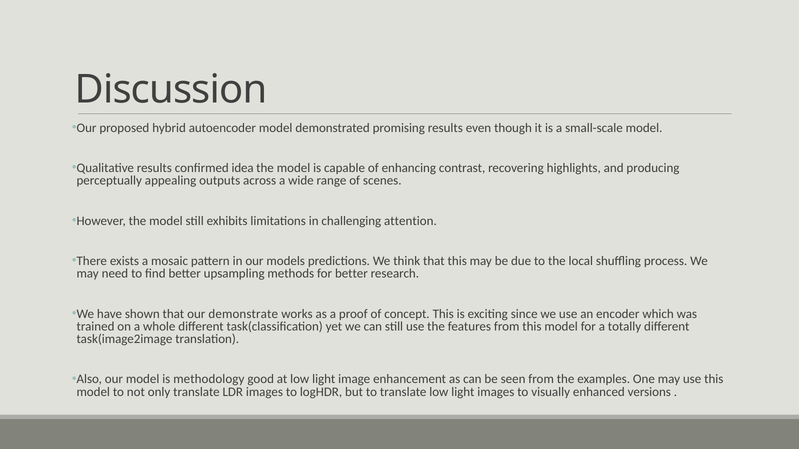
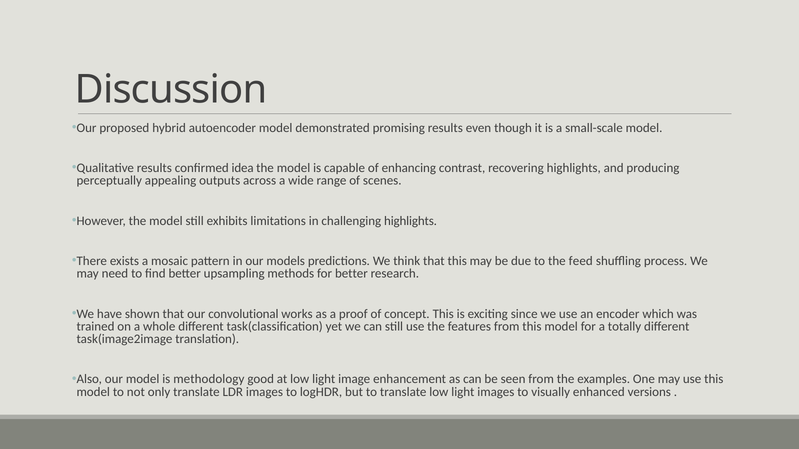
challenging attention: attention -> highlights
local: local -> feed
demonstrate: demonstrate -> convolutional
